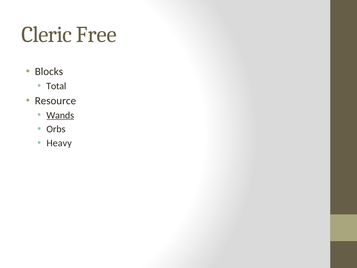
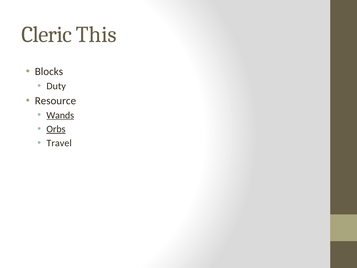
Free: Free -> This
Total: Total -> Duty
Orbs underline: none -> present
Heavy: Heavy -> Travel
